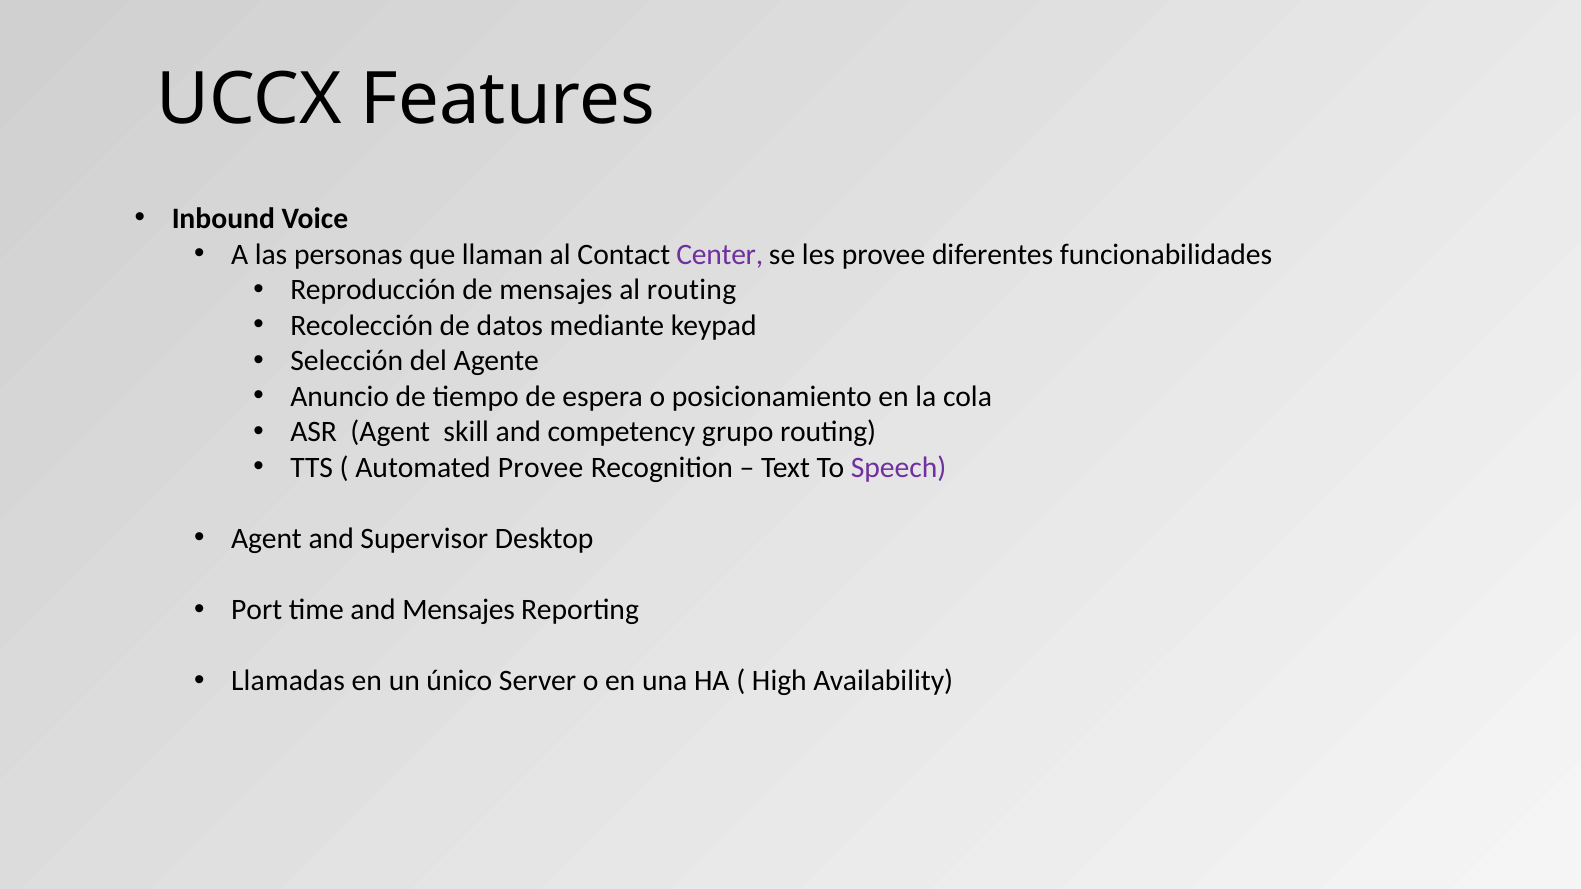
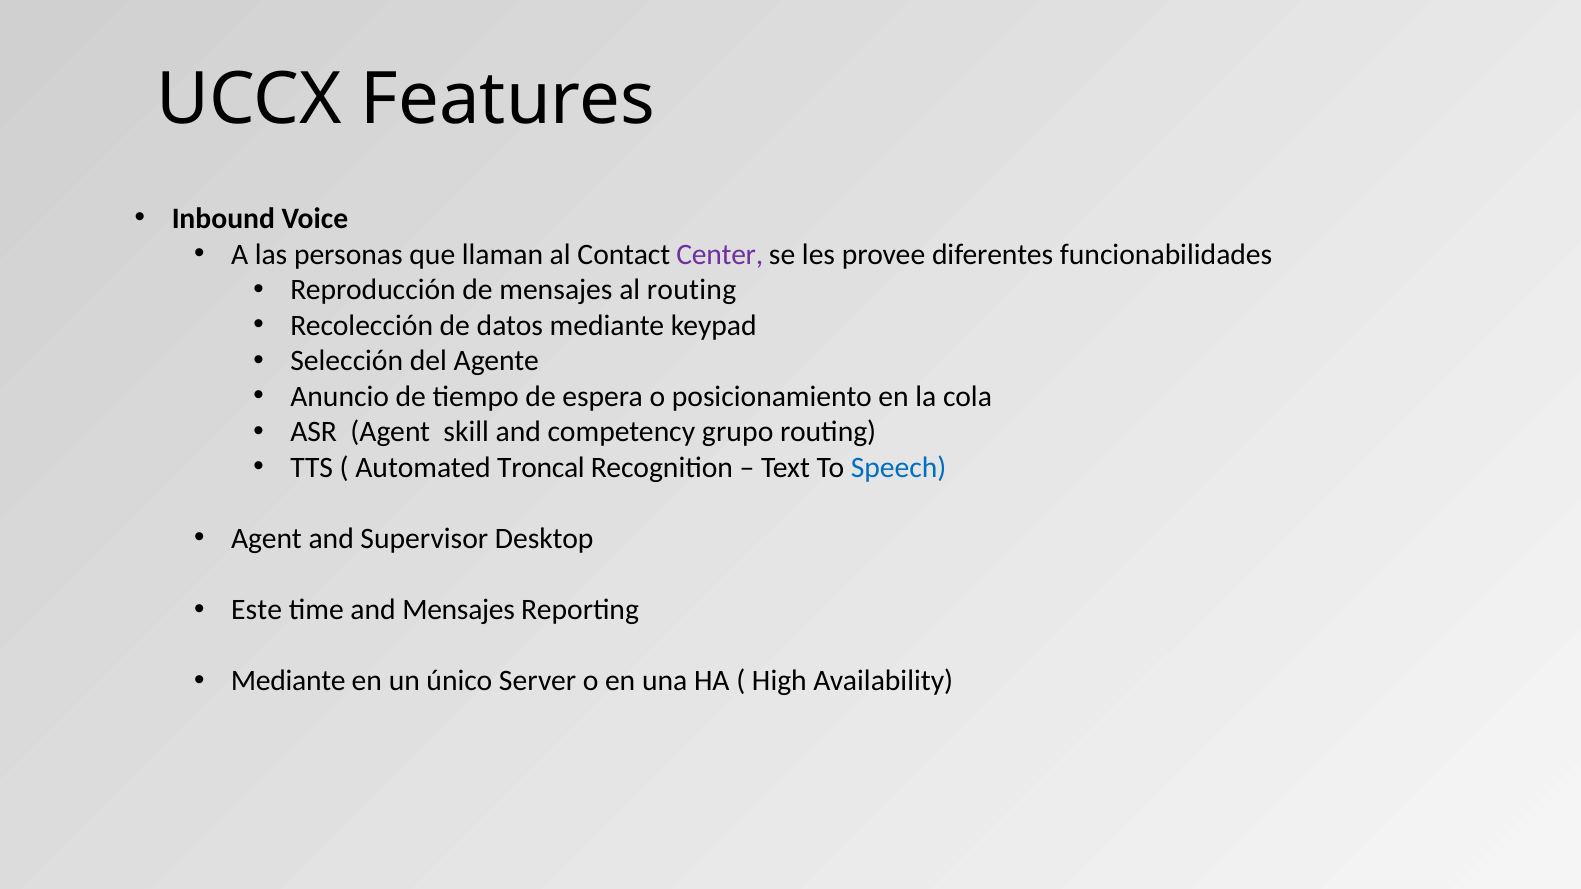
Automated Provee: Provee -> Troncal
Speech colour: purple -> blue
Port: Port -> Este
Llamadas at (288, 681): Llamadas -> Mediante
